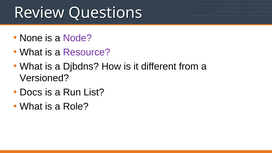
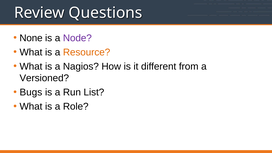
Resource colour: purple -> orange
Djbdns: Djbdns -> Nagios
Docs: Docs -> Bugs
